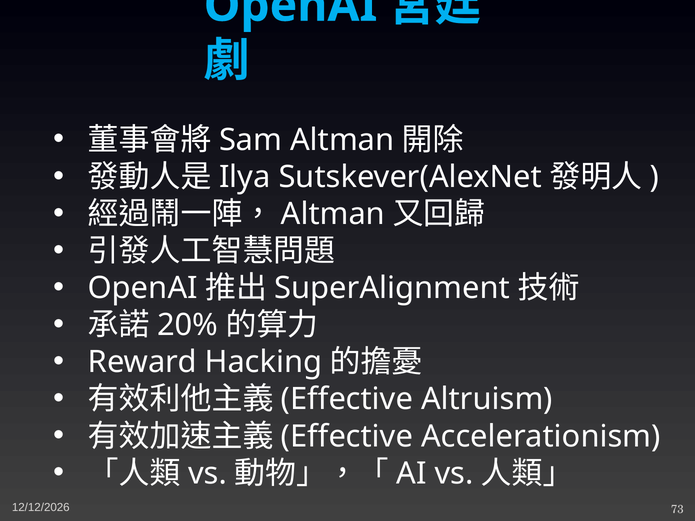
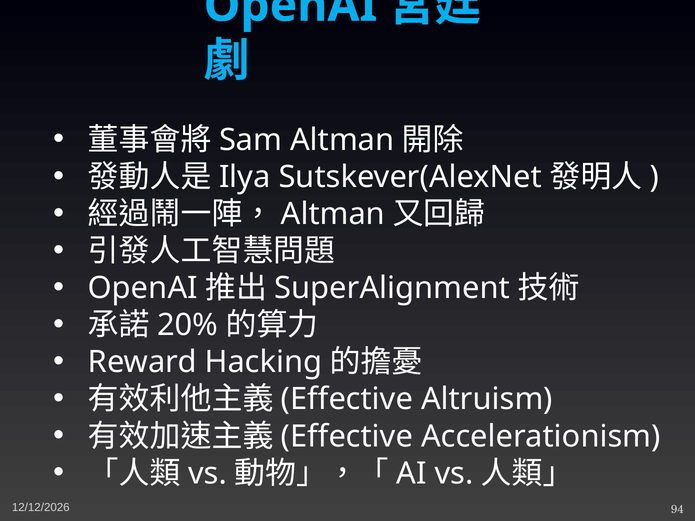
73: 73 -> 94
